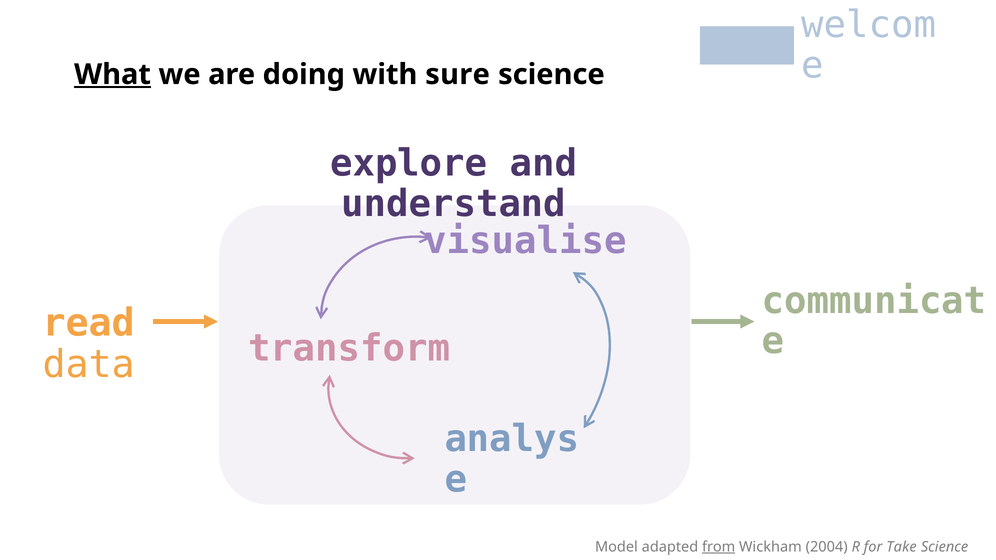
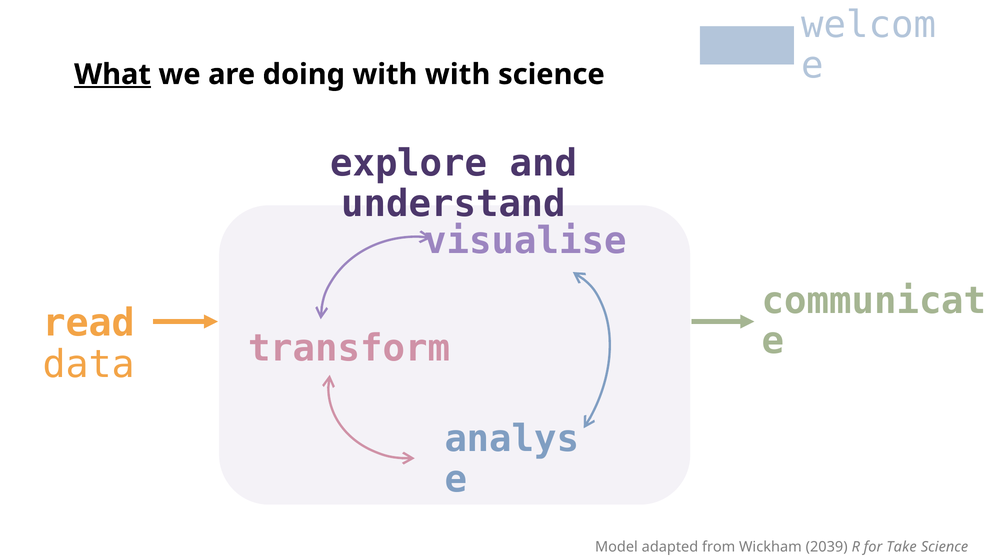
with sure: sure -> with
from underline: present -> none
2004: 2004 -> 2039
